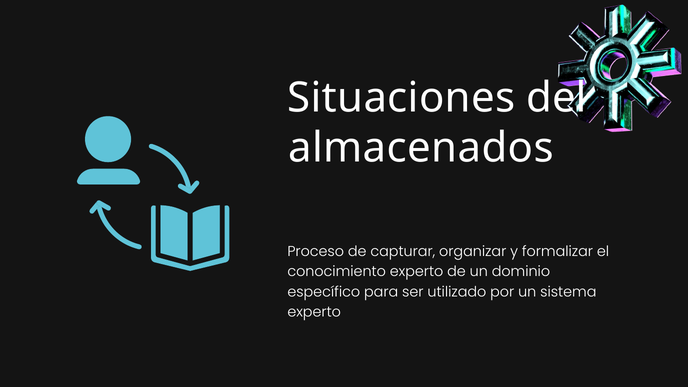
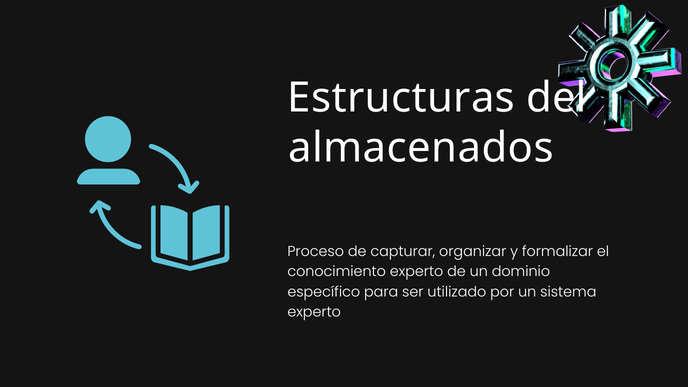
Situaciones: Situaciones -> Estructuras
